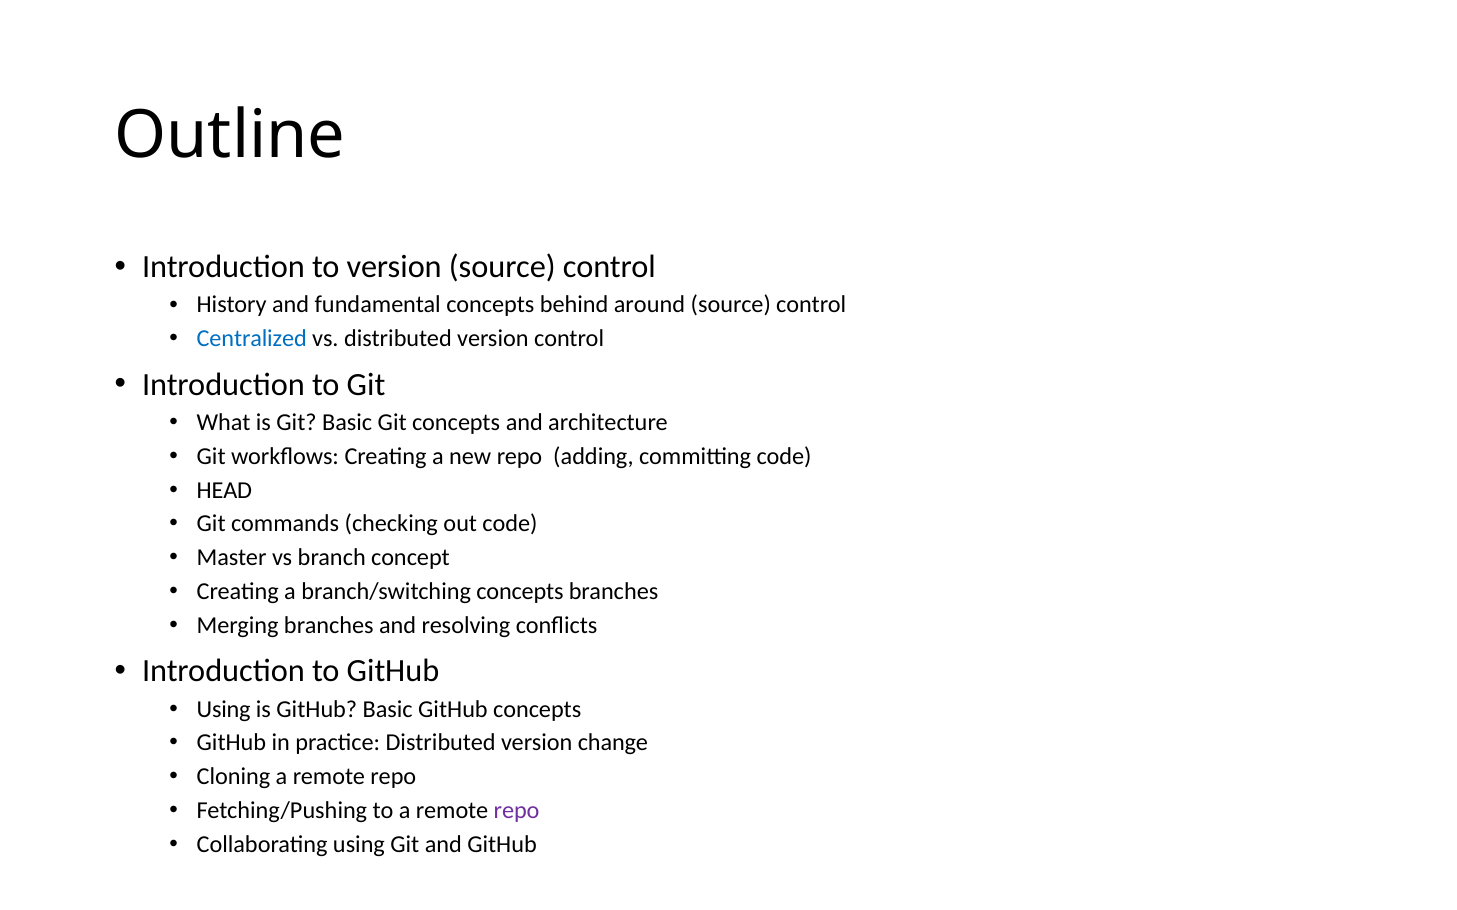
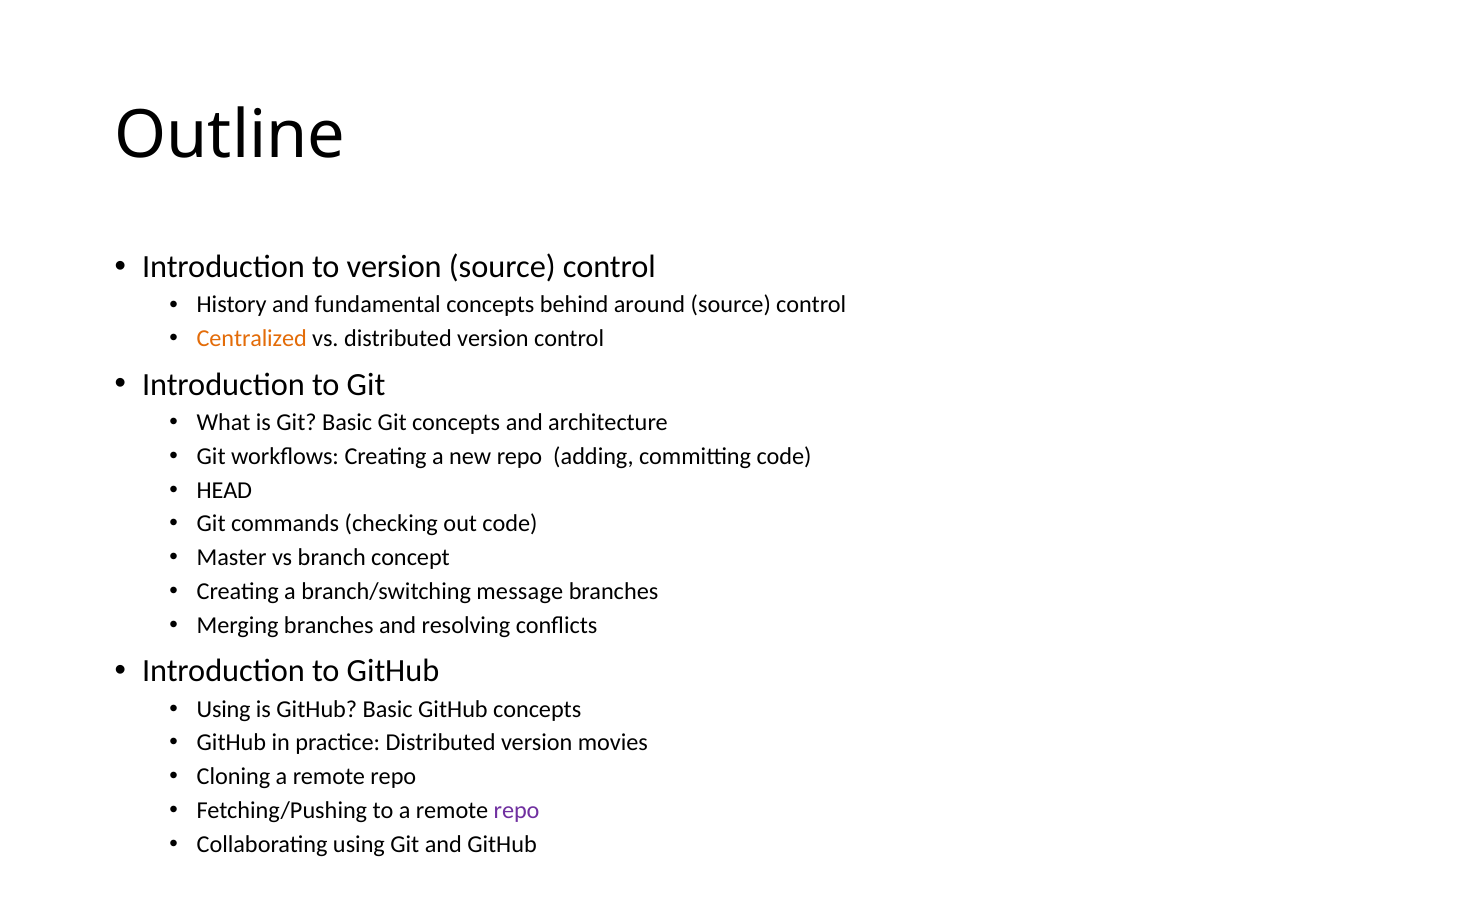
Centralized colour: blue -> orange
branch/switching concepts: concepts -> message
change: change -> movies
